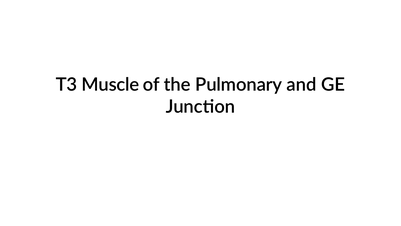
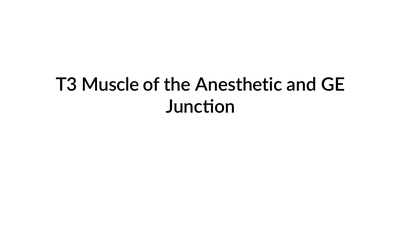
Pulmonary: Pulmonary -> Anesthetic
